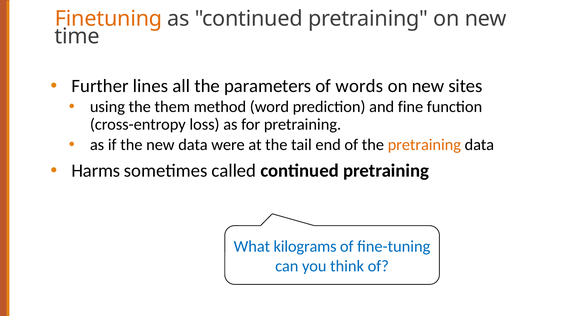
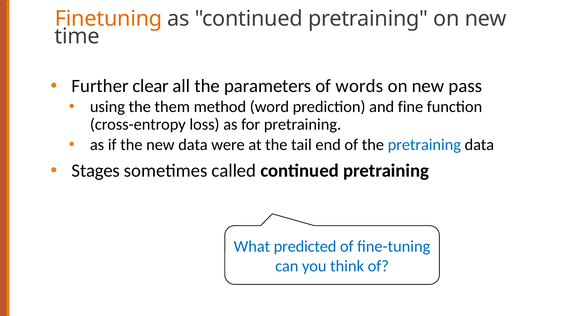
lines: lines -> clear
sites: sites -> pass
pretraining at (424, 145) colour: orange -> blue
Harms: Harms -> Stages
kilograms: kilograms -> predicted
